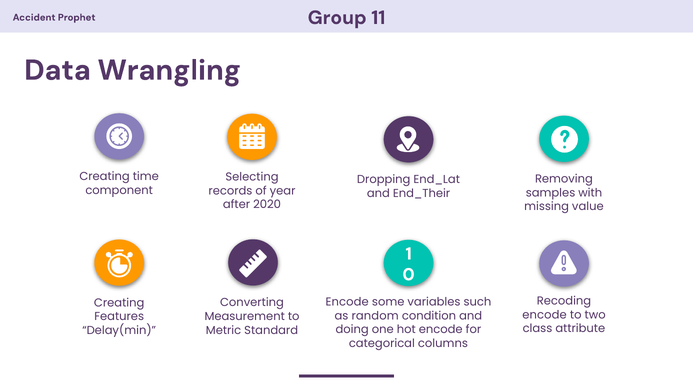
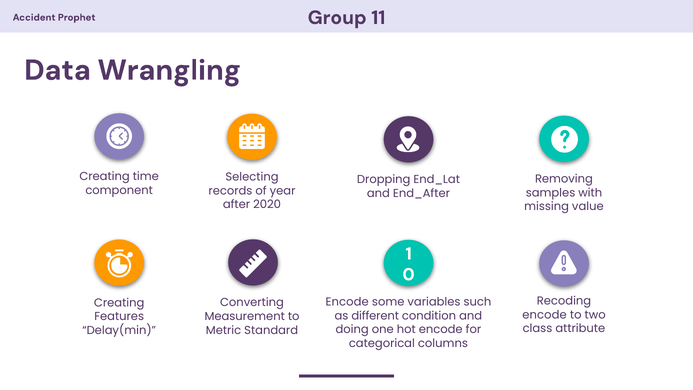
End_Their: End_Their -> End_After
random: random -> different
